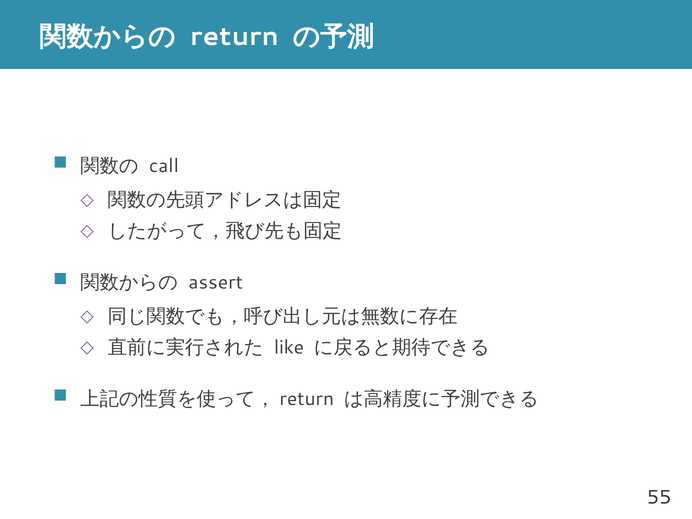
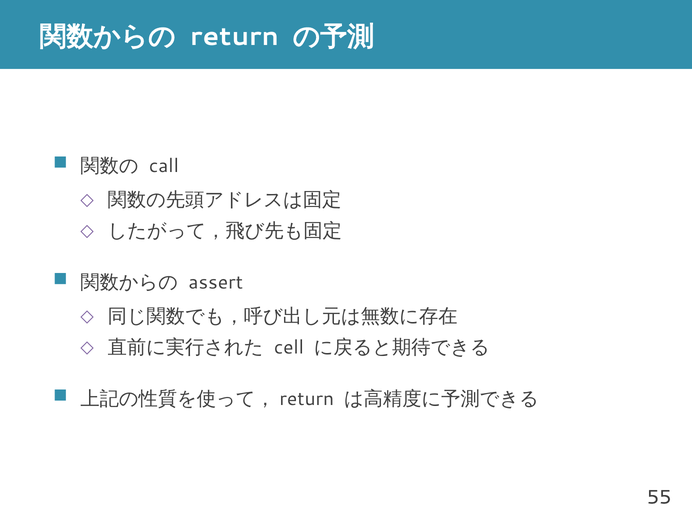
like: like -> cell
